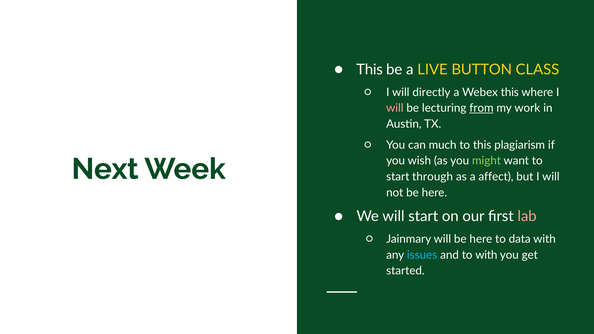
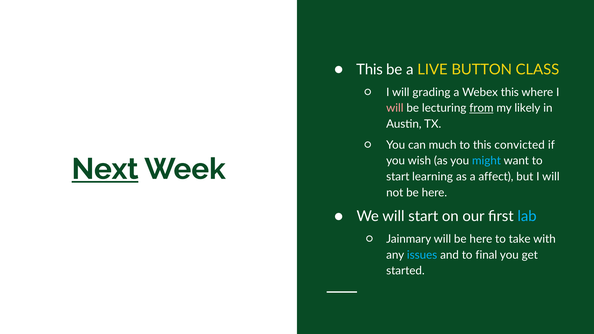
directly: directly -> grading
work: work -> likely
plagiarism: plagiarism -> convicted
Next underline: none -> present
might colour: light green -> light blue
through: through -> learning
lab colour: pink -> light blue
data: data -> take
to with: with -> final
